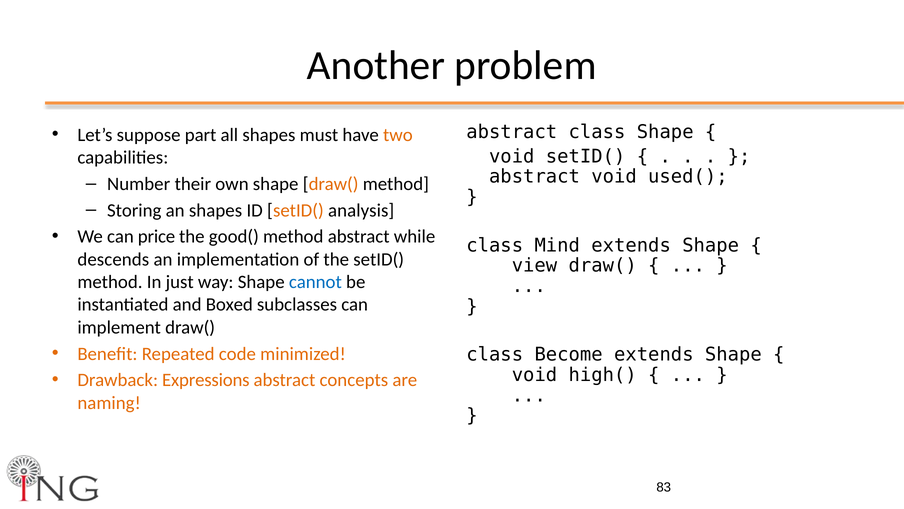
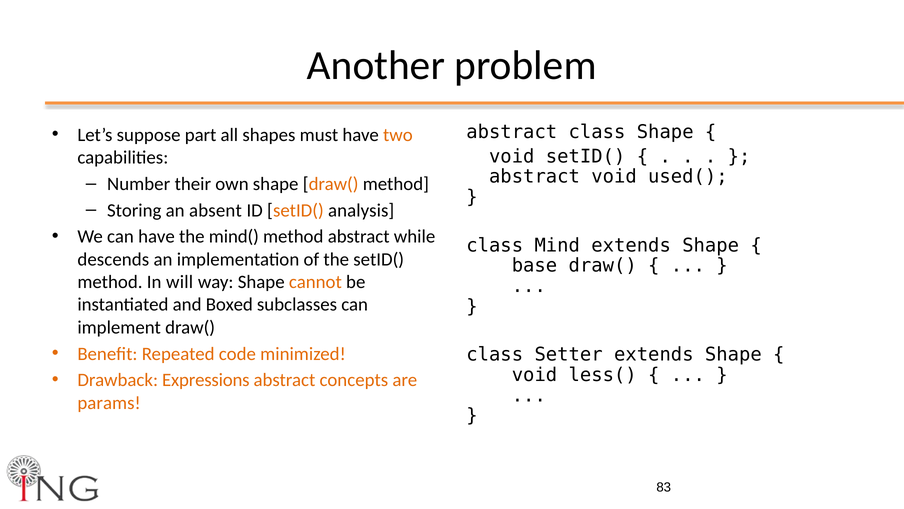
an shapes: shapes -> absent
can price: price -> have
good(: good( -> mind(
view: view -> base
just: just -> will
cannot colour: blue -> orange
Become: Become -> Setter
high(: high( -> less(
naming: naming -> params
